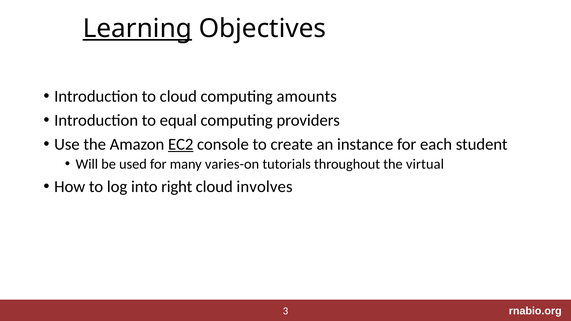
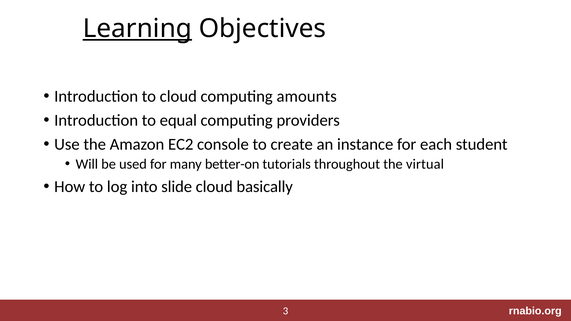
EC2 underline: present -> none
varies-on: varies-on -> better-on
right: right -> slide
involves: involves -> basically
